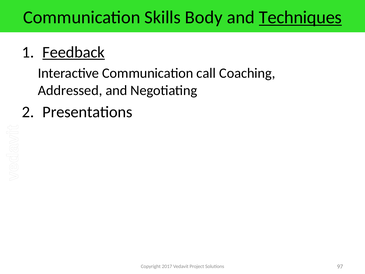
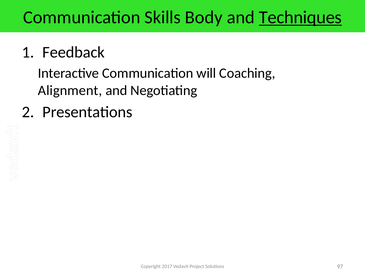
Feedback underline: present -> none
call: call -> will
Addressed: Addressed -> Alignment
